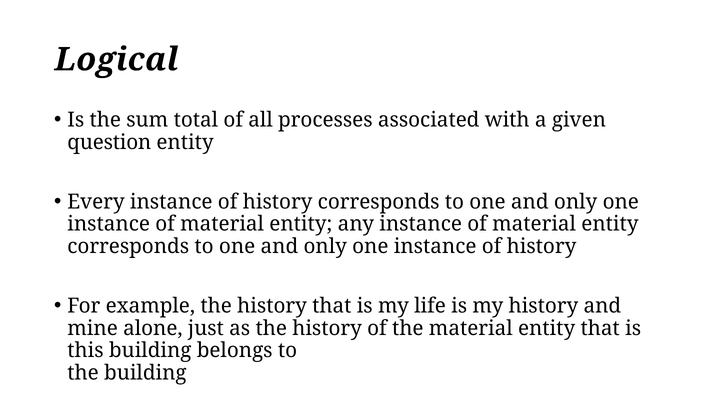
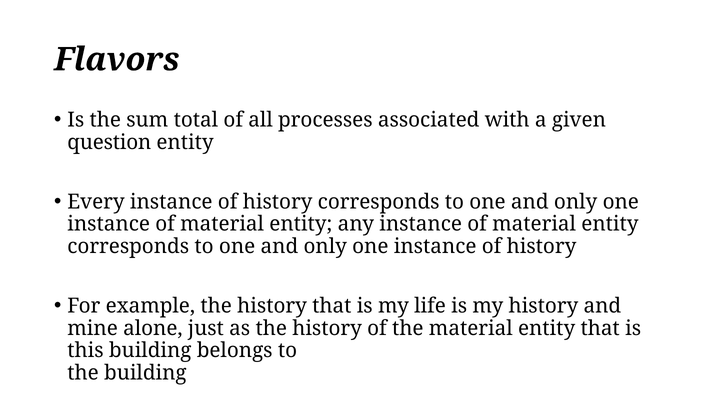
Logical: Logical -> Flavors
